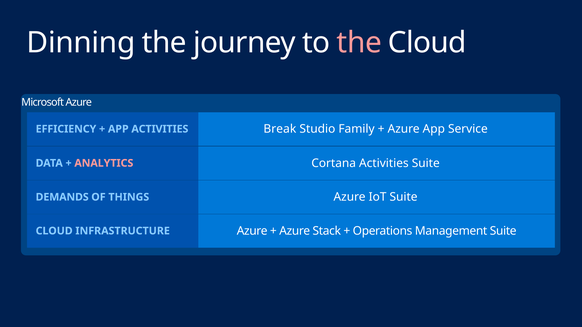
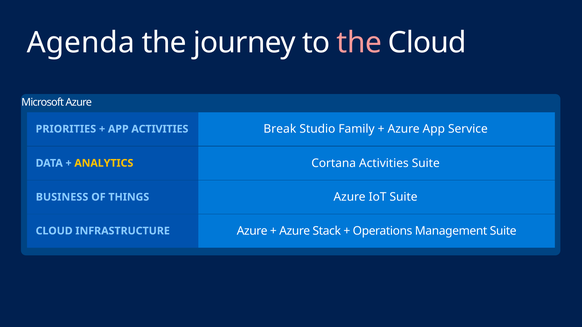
Dinning: Dinning -> Agenda
EFFICIENCY: EFFICIENCY -> PRIORITIES
ANALYTICS colour: pink -> yellow
DEMANDS: DEMANDS -> BUSINESS
